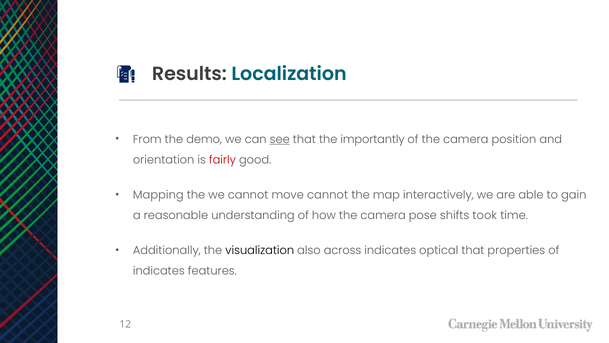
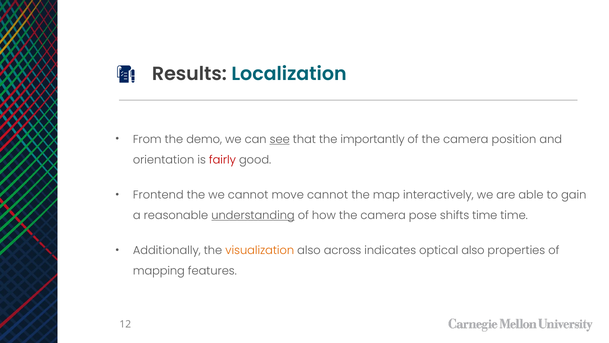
Mapping: Mapping -> Frontend
understanding underline: none -> present
shifts took: took -> time
visualization colour: black -> orange
optical that: that -> also
indicates at (159, 271): indicates -> mapping
